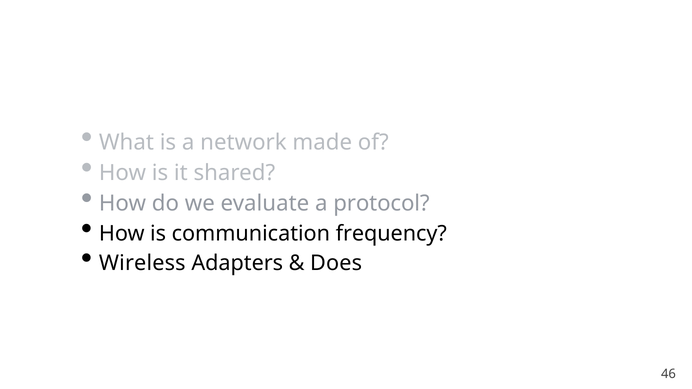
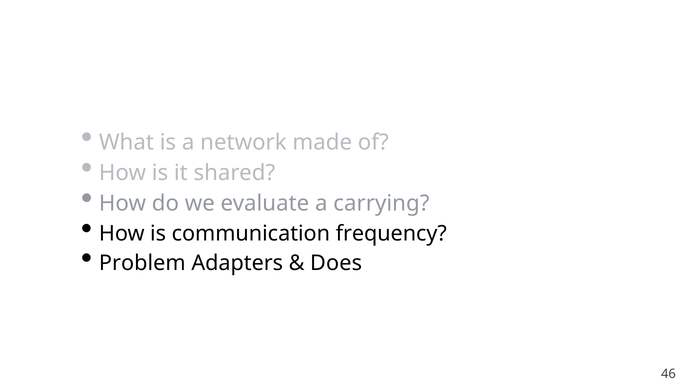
protocol: protocol -> carrying
Wireless: Wireless -> Problem
